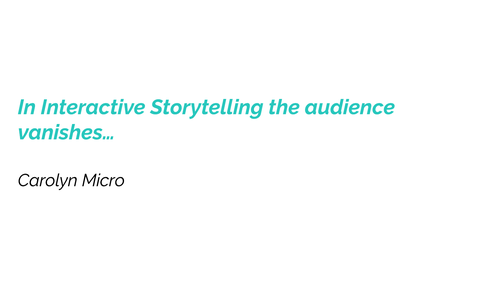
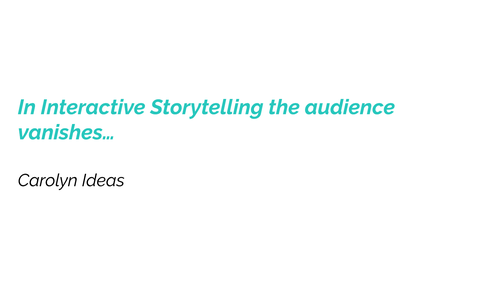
Micro: Micro -> Ideas
